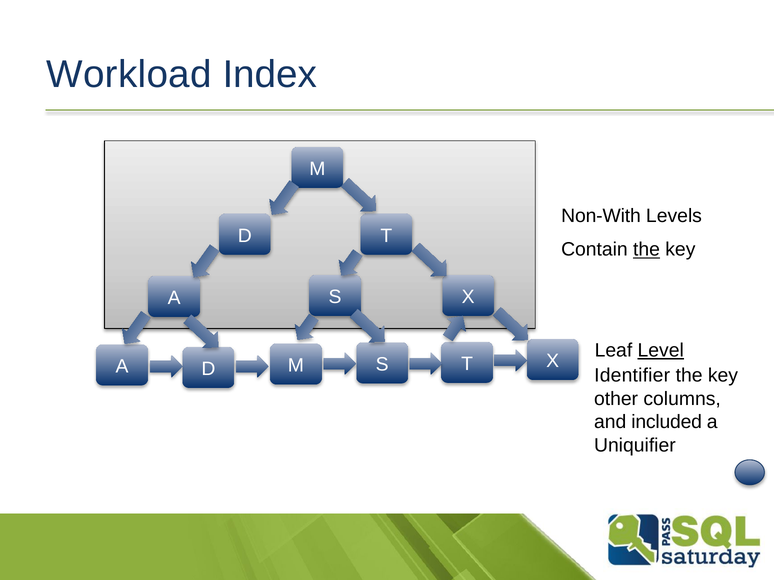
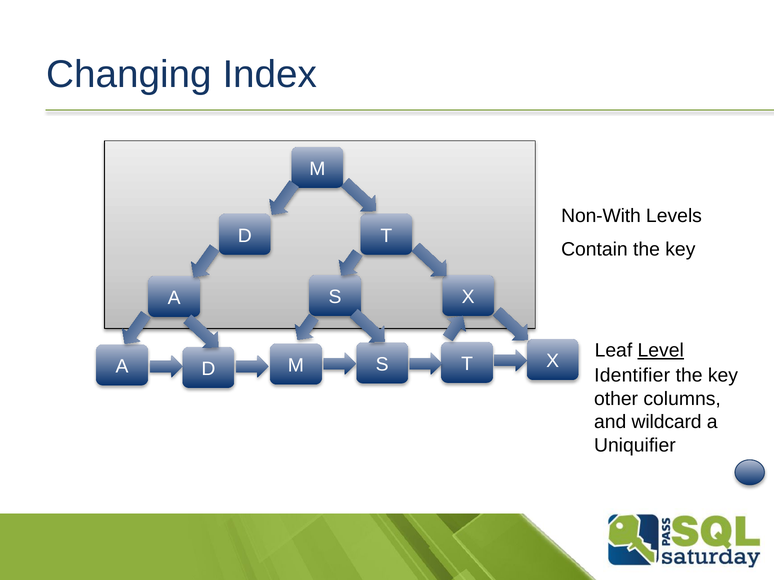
Workload: Workload -> Changing
the at (646, 250) underline: present -> none
included: included -> wildcard
